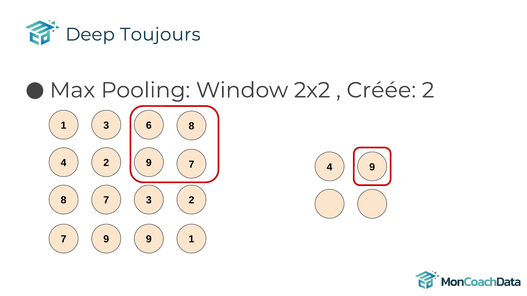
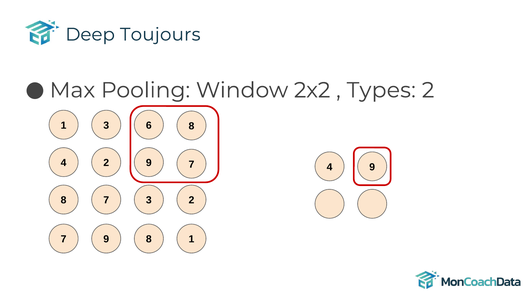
Créée: Créée -> Types
7 9 9: 9 -> 8
